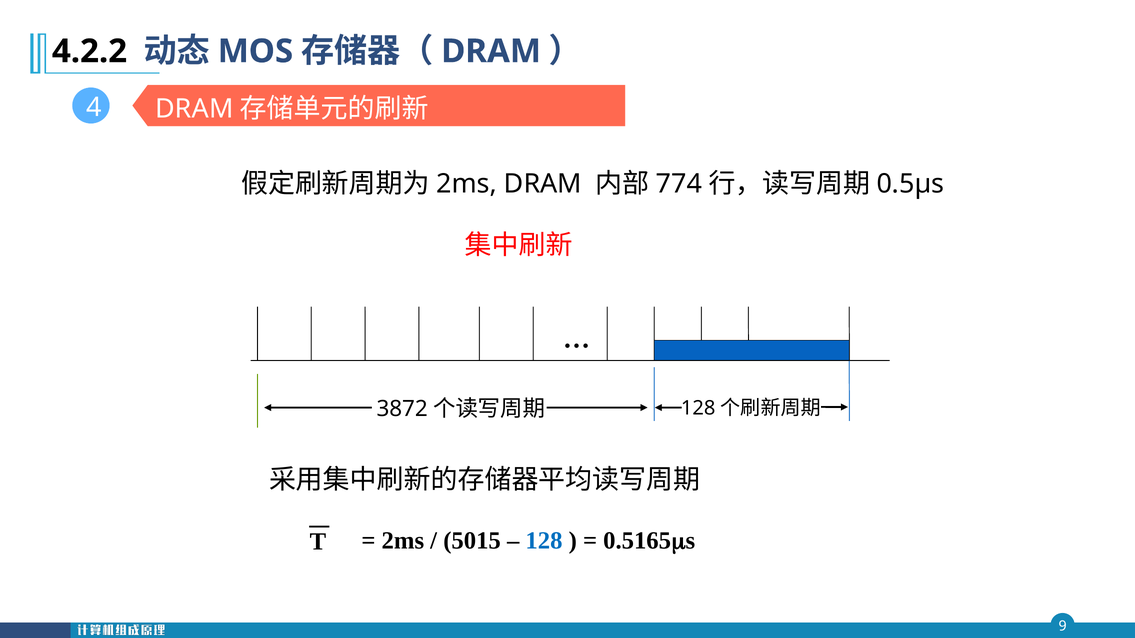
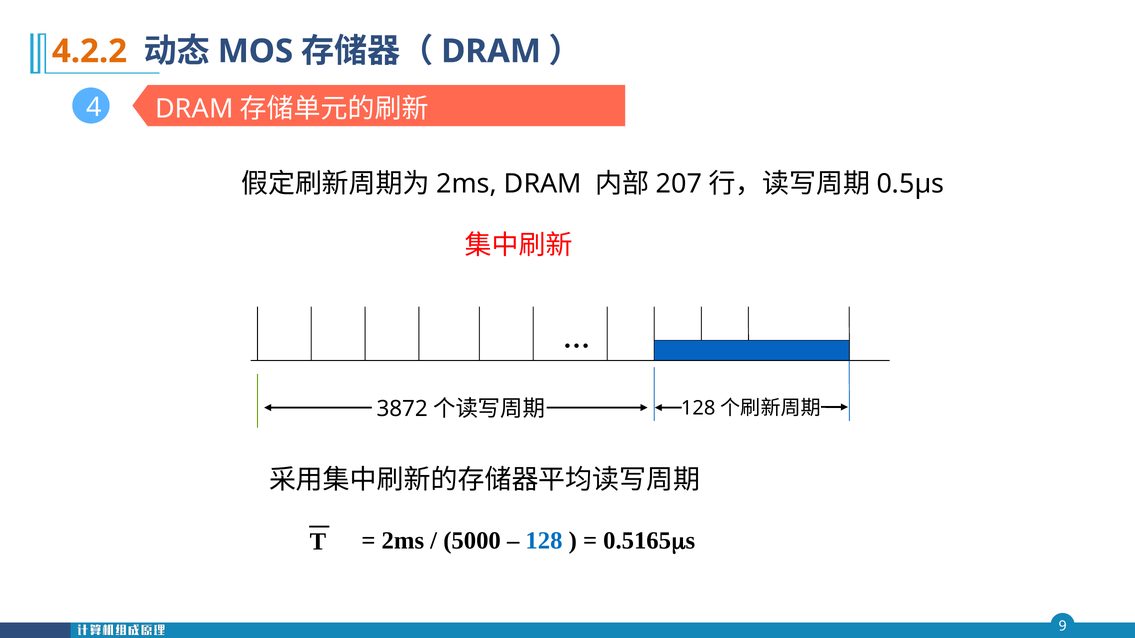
4.2.2 colour: black -> orange
774: 774 -> 207
5015: 5015 -> 5000
